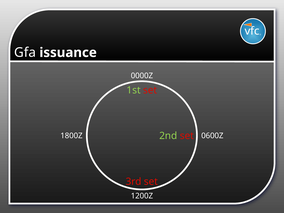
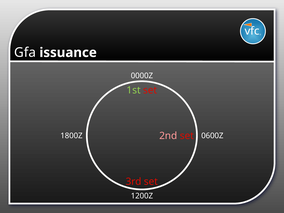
2nd colour: light green -> pink
